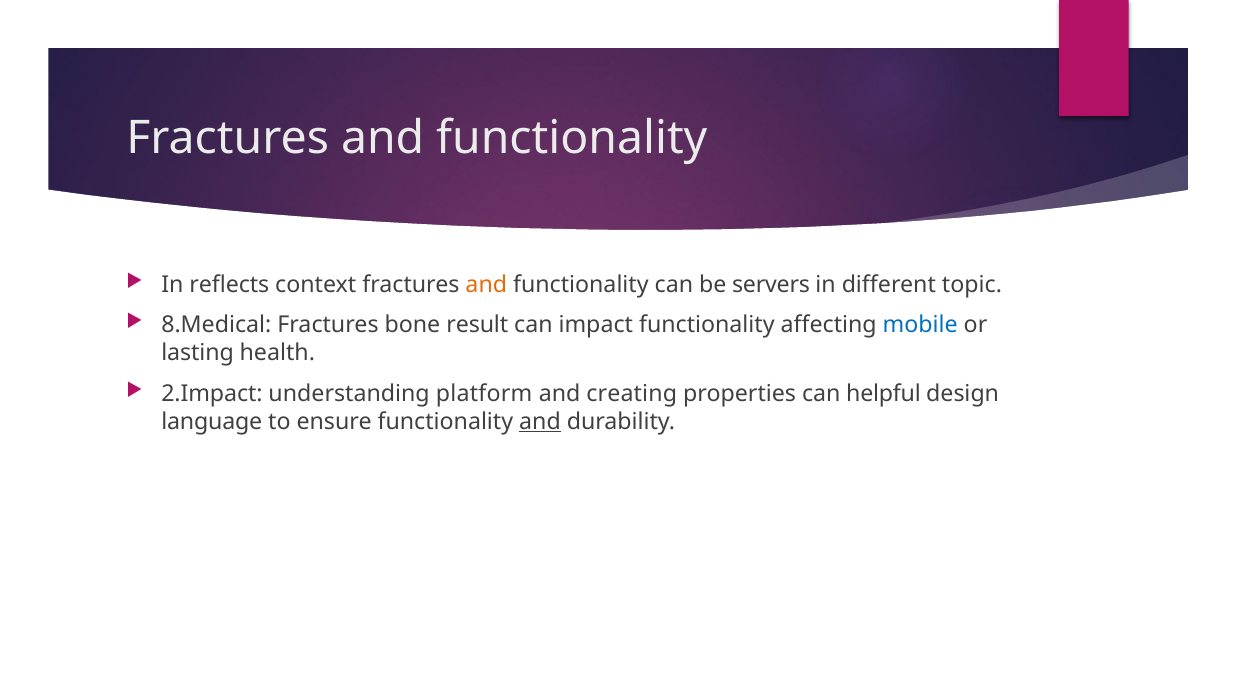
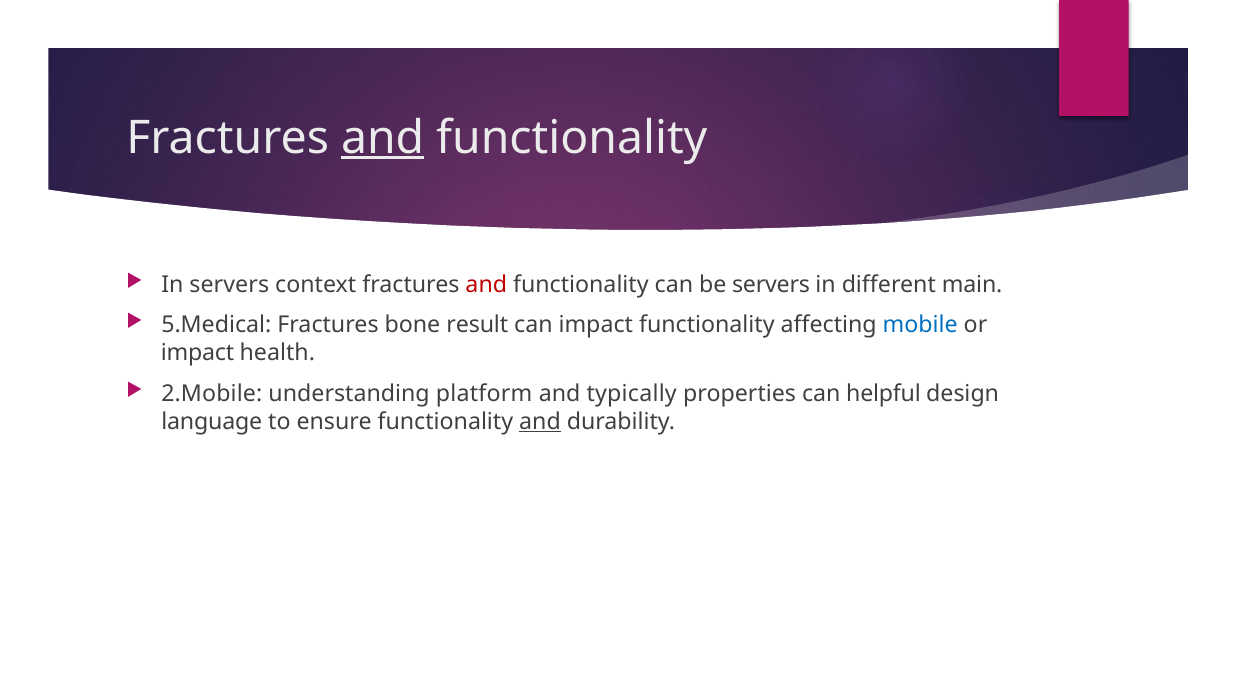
and at (383, 138) underline: none -> present
In reflects: reflects -> servers
and at (486, 284) colour: orange -> red
topic: topic -> main
8.Medical: 8.Medical -> 5.Medical
lasting at (198, 353): lasting -> impact
2.Impact: 2.Impact -> 2.Mobile
creating: creating -> typically
